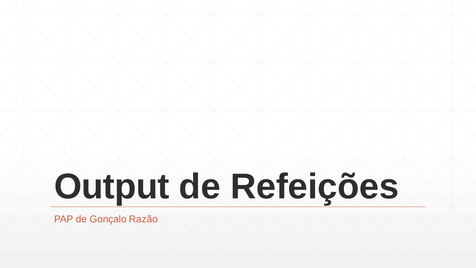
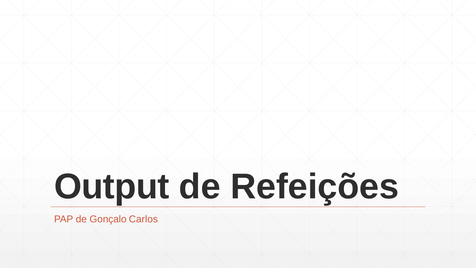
Razão: Razão -> Carlos
